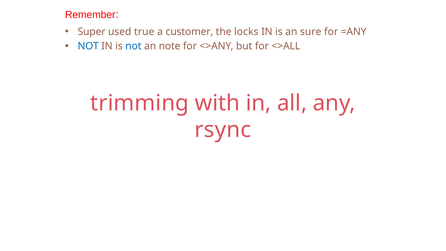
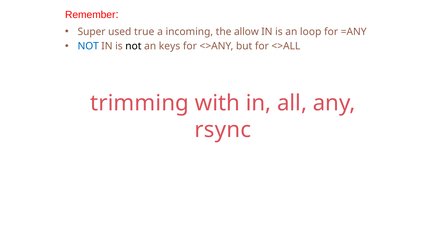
customer: customer -> incoming
locks: locks -> allow
sure: sure -> loop
not at (133, 46) colour: blue -> black
note: note -> keys
